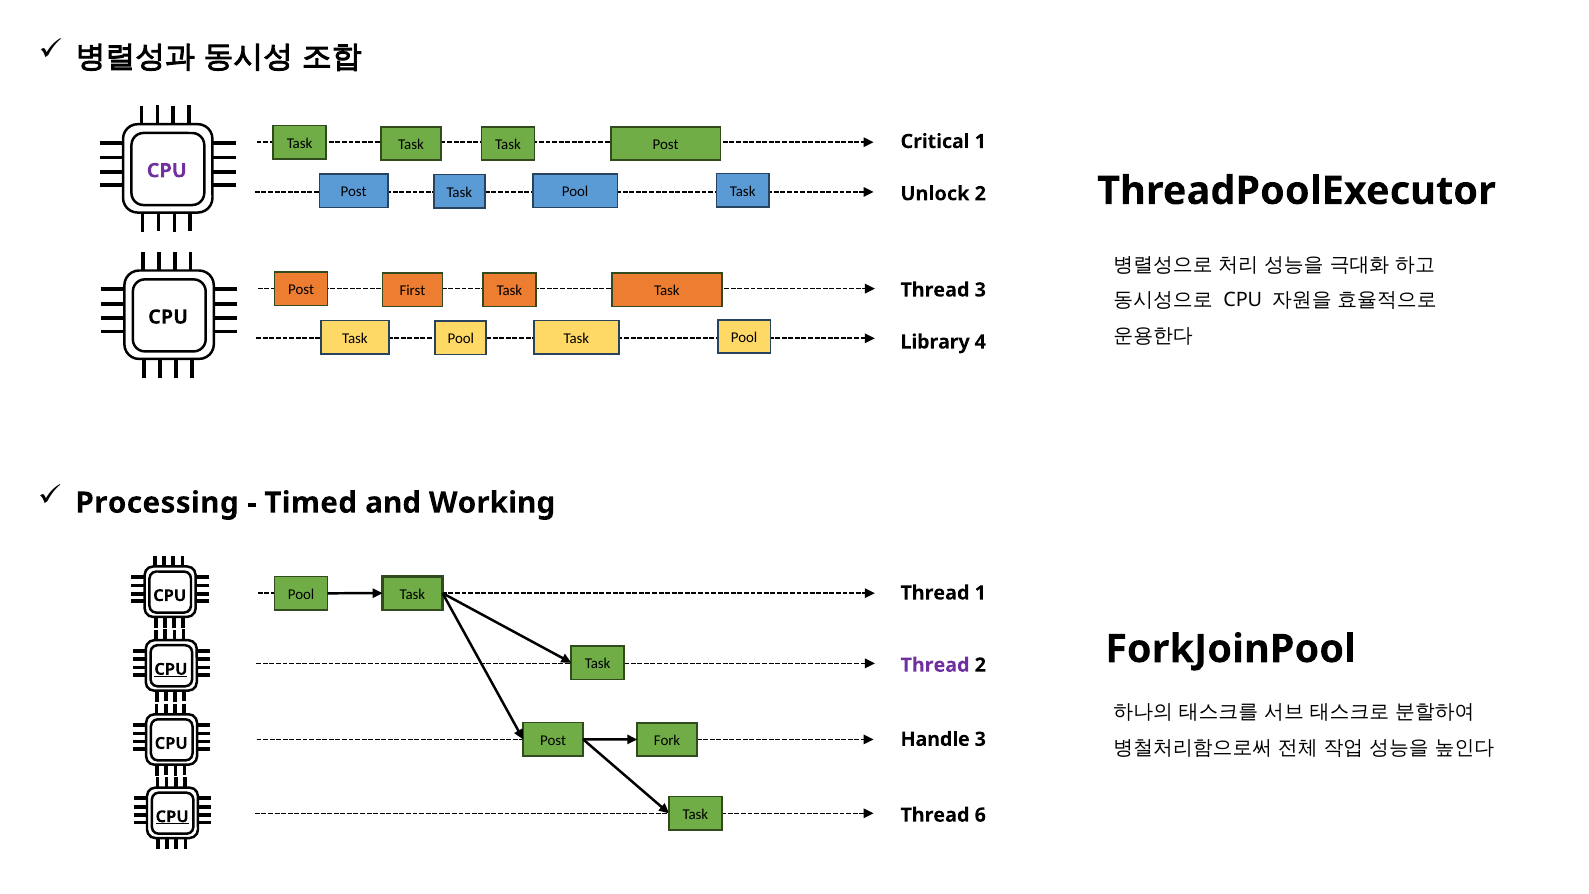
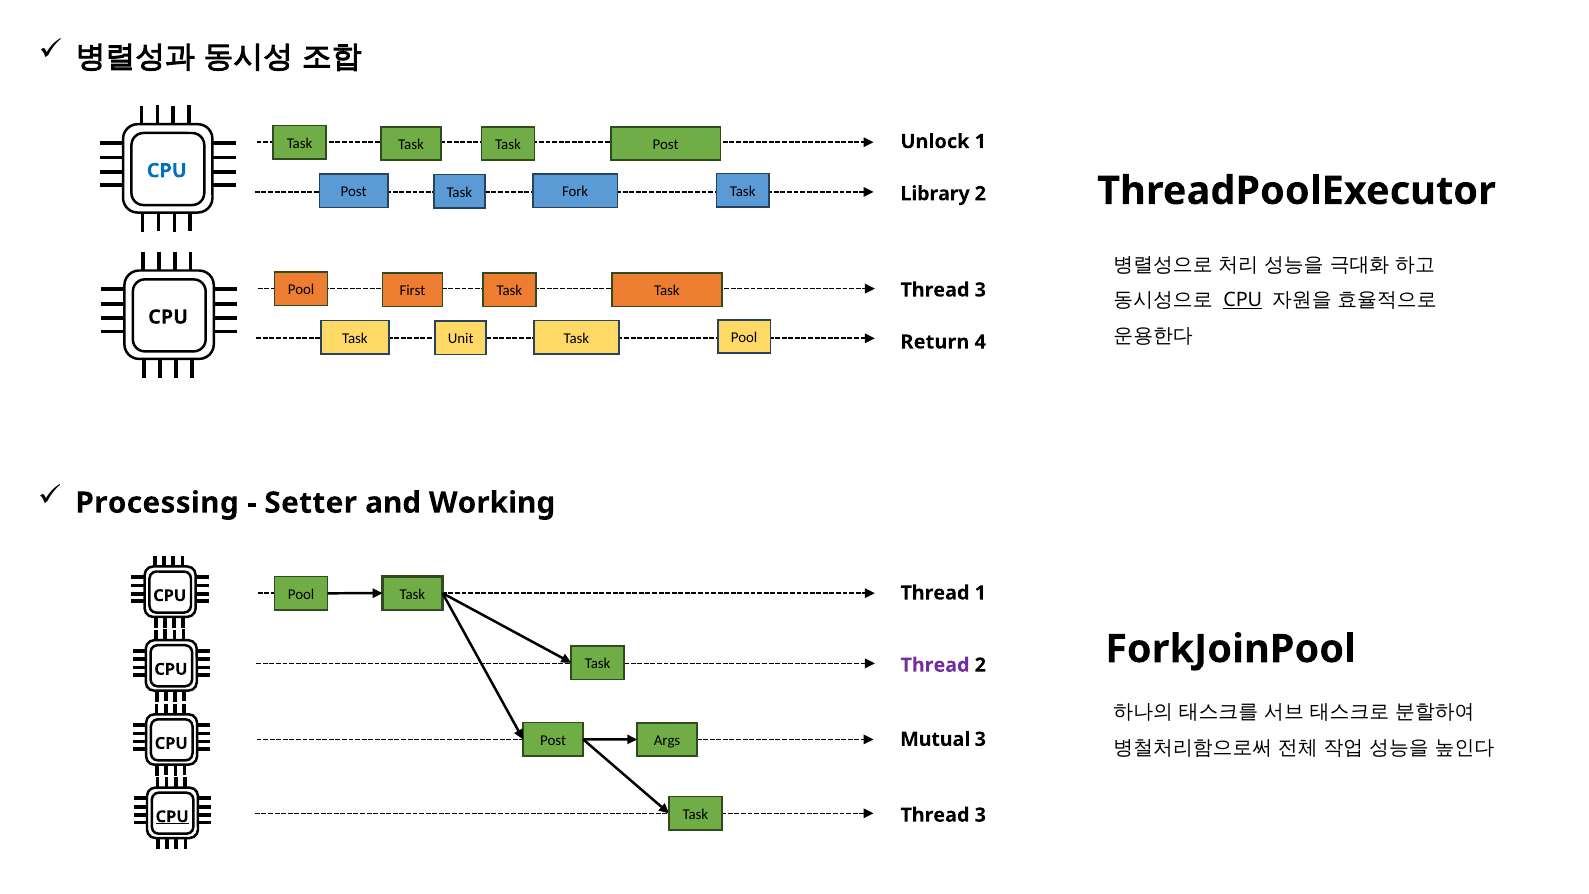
Critical: Critical -> Unlock
CPU at (167, 171) colour: purple -> blue
Pool at (575, 192): Pool -> Fork
Unlock: Unlock -> Library
Post at (301, 290): Post -> Pool
CPU at (1243, 300) underline: none -> present
Pool at (461, 339): Pool -> Unit
Library: Library -> Return
Timed: Timed -> Setter
CPU at (171, 669) underline: present -> none
Fork: Fork -> Args
Handle: Handle -> Mutual
6 at (980, 815): 6 -> 3
